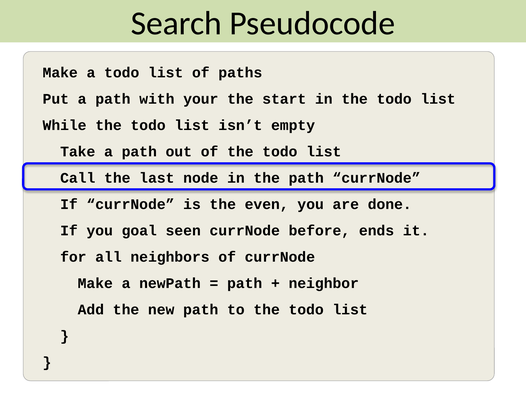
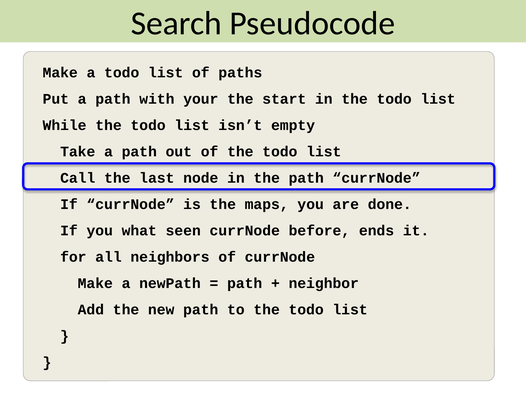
even: even -> maps
goal: goal -> what
